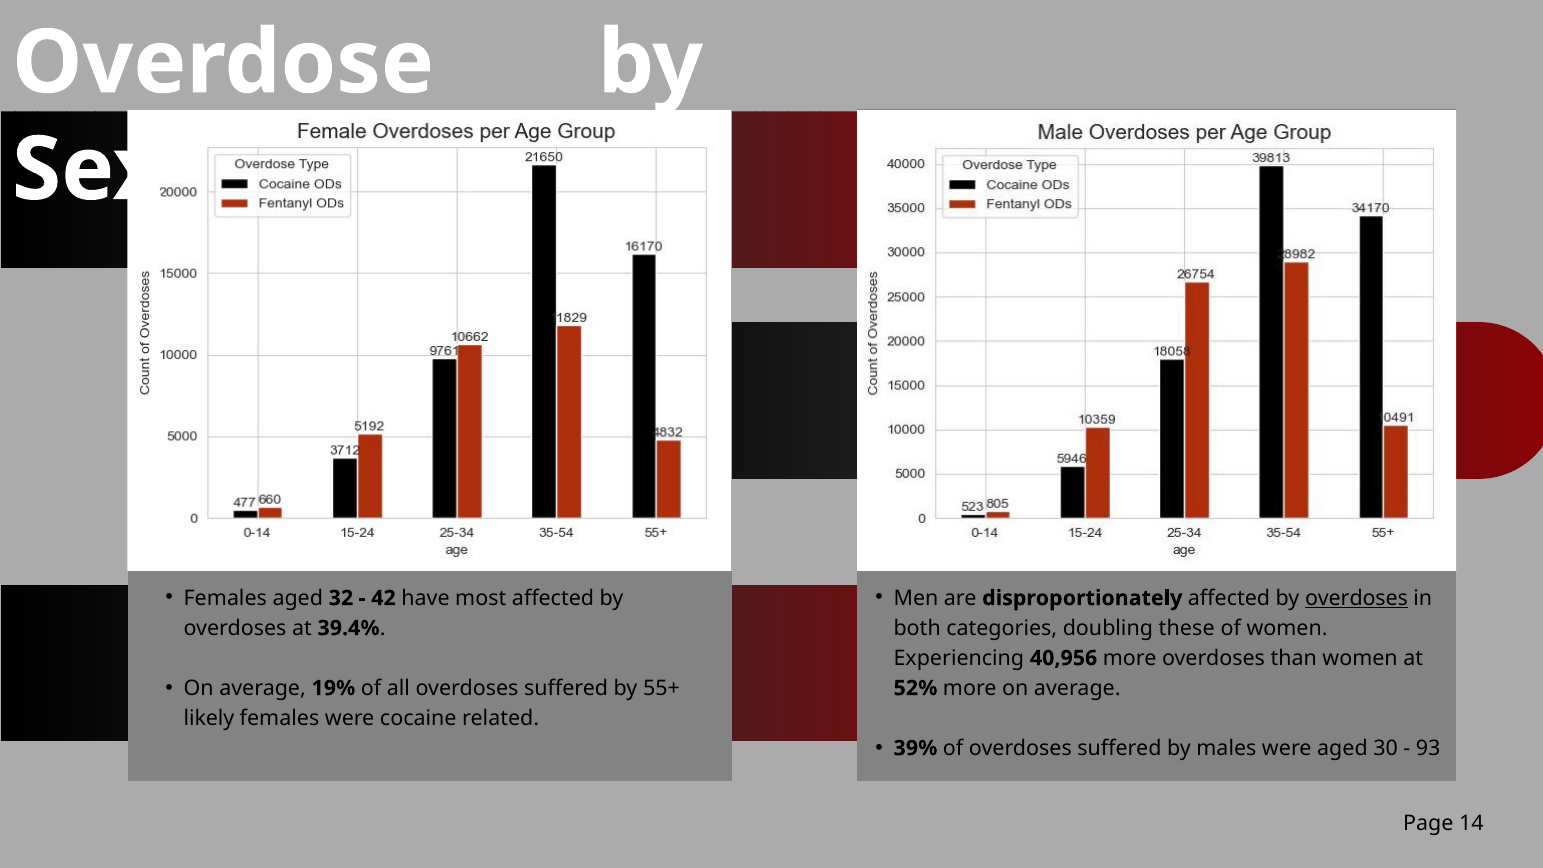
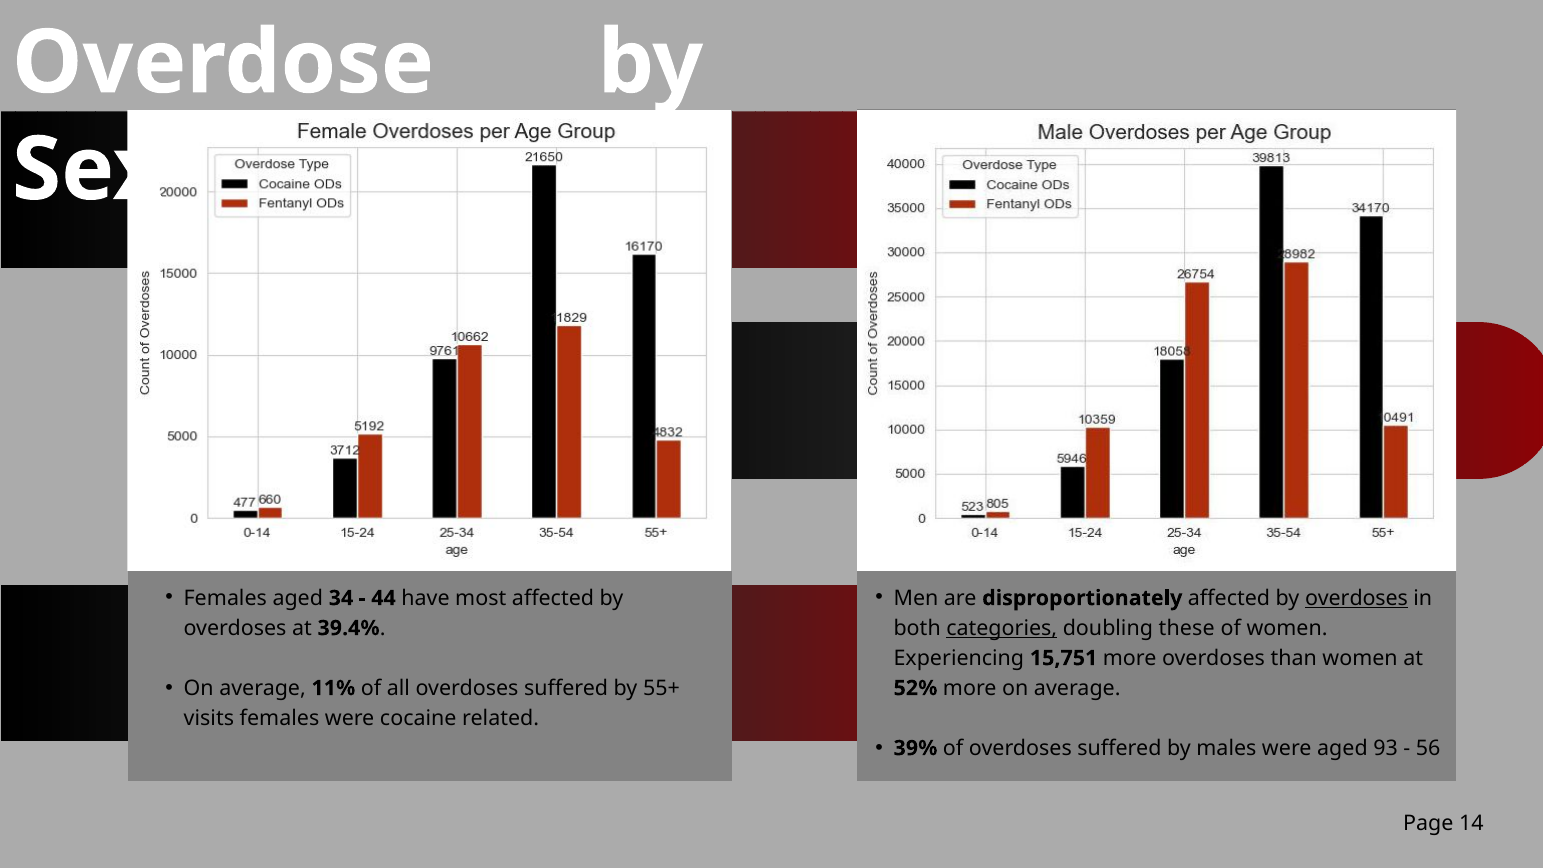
32: 32 -> 34
42: 42 -> 44
categories underline: none -> present
40,956: 40,956 -> 15,751
19%: 19% -> 11%
likely: likely -> visits
30: 30 -> 93
93: 93 -> 56
